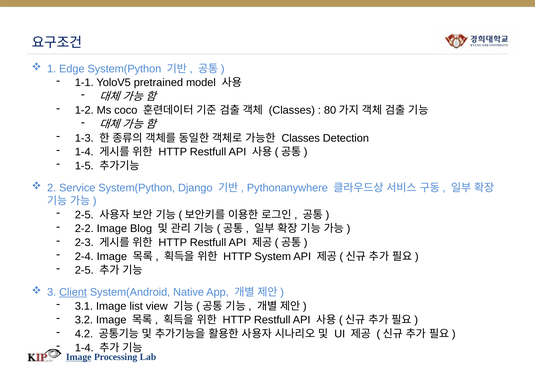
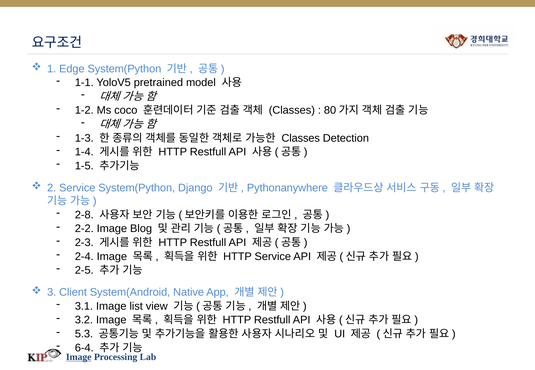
2-5 at (84, 215): 2-5 -> 2-8
HTTP System: System -> Service
Client underline: present -> none
4.2: 4.2 -> 5.3
1-4 at (84, 348): 1-4 -> 6-4
